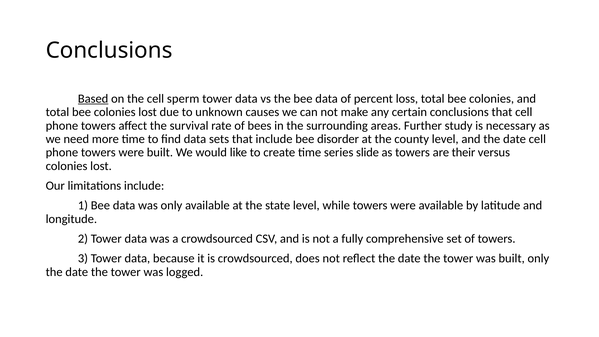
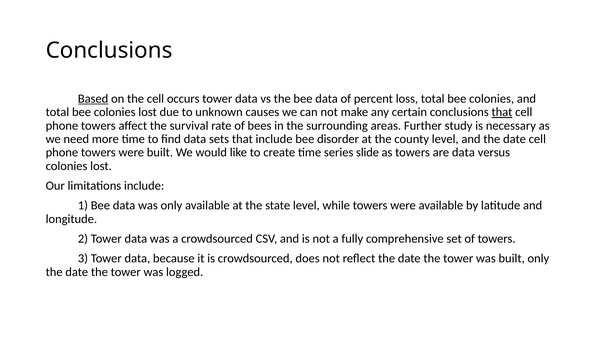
sperm: sperm -> occurs
that at (502, 112) underline: none -> present
are their: their -> data
